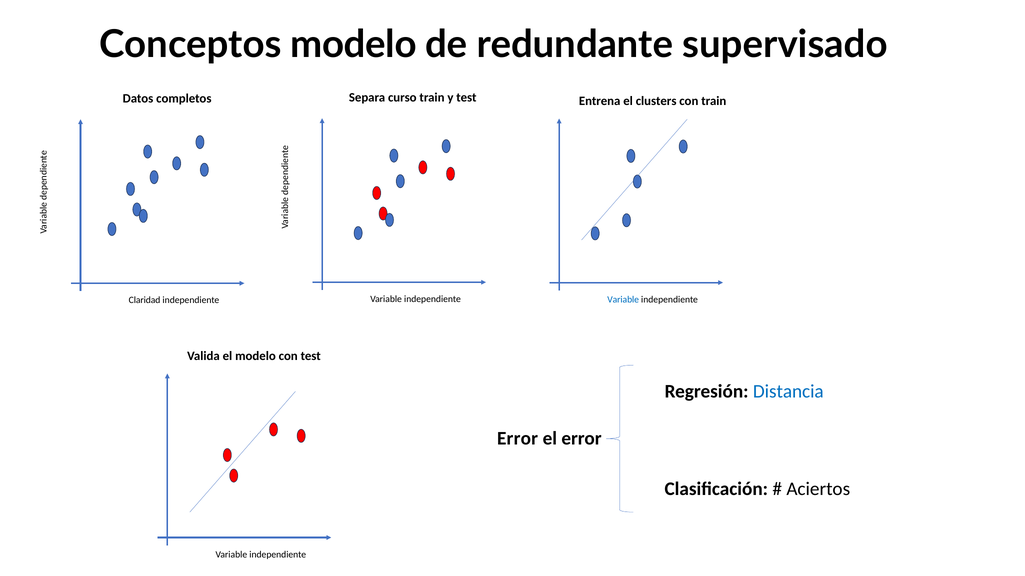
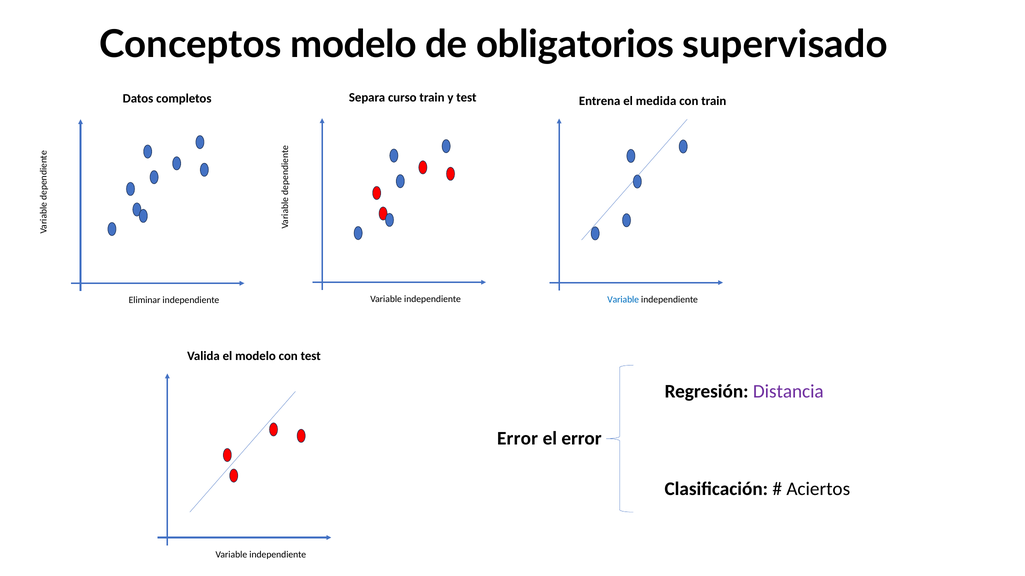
redundante: redundante -> obligatorios
clusters: clusters -> medida
Claridad: Claridad -> Eliminar
Distancia colour: blue -> purple
